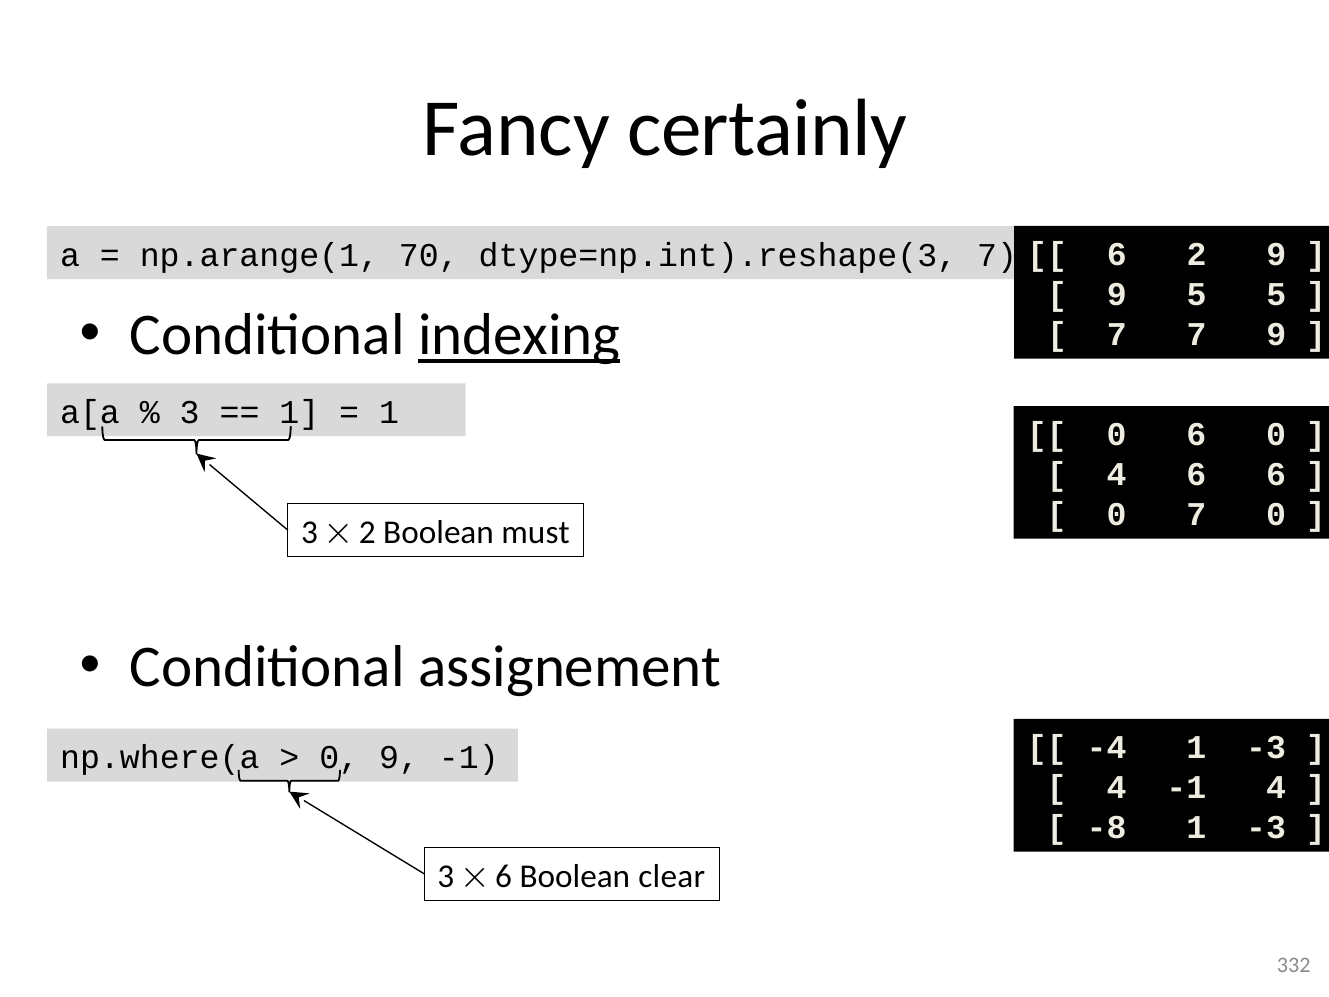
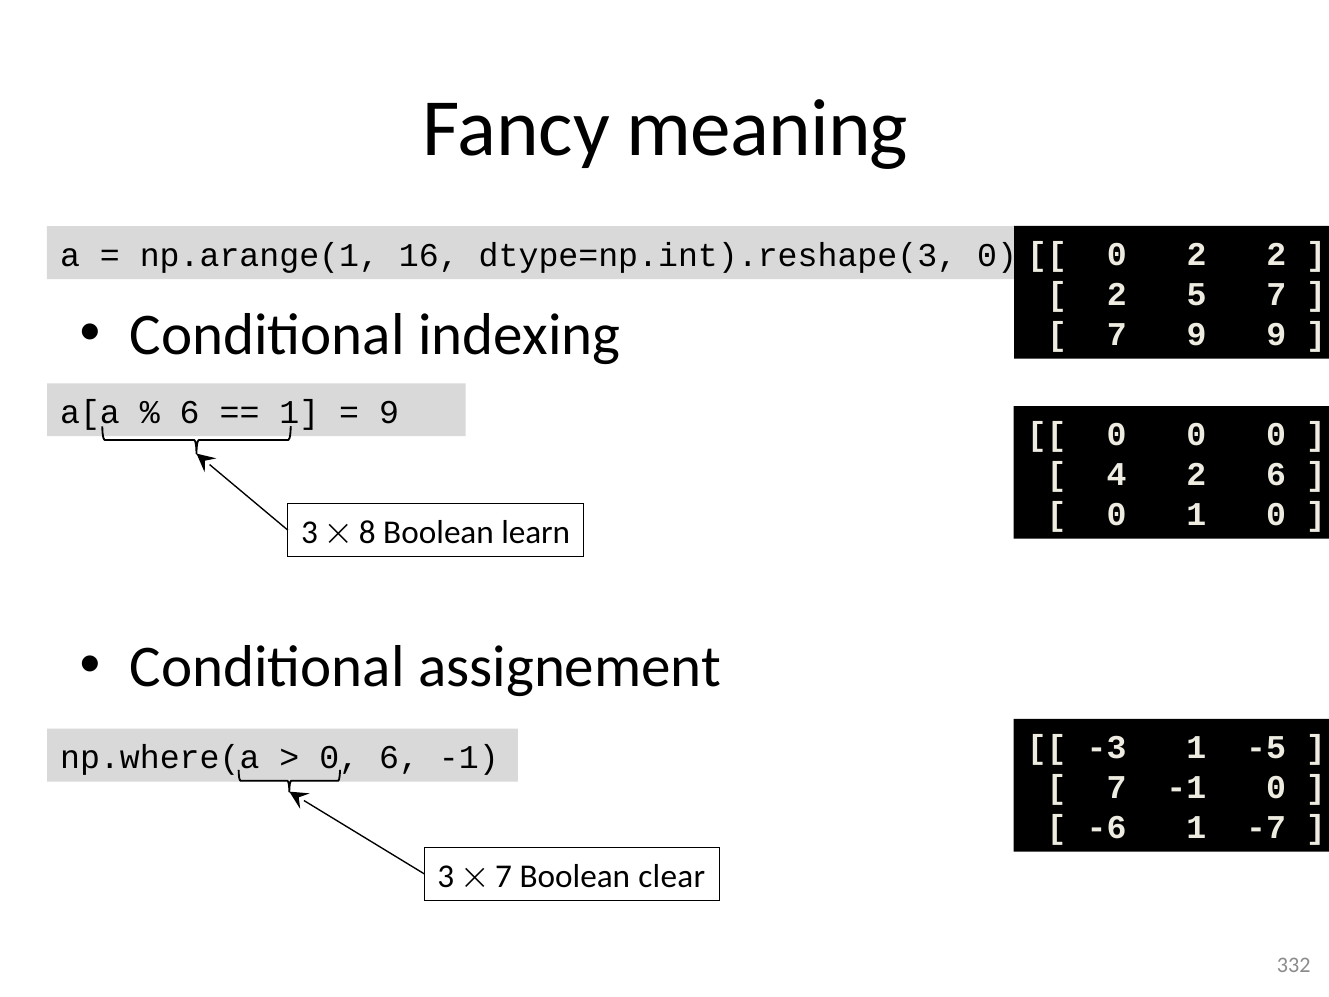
certainly: certainly -> meaning
6 at (1117, 255): 6 -> 0
2 9: 9 -> 2
70: 70 -> 16
dtype=np.int).reshape(3 7: 7 -> 0
9 at (1117, 295): 9 -> 2
5 5: 5 -> 7
indexing underline: present -> none
7 7: 7 -> 9
3 at (190, 412): 3 -> 6
1 at (389, 412): 1 -> 9
6 at (1196, 435): 6 -> 0
4 6: 6 -> 2
0 7: 7 -> 1
2 at (367, 532): 2 -> 8
must: must -> learn
-4: -4 -> -3
-3 at (1266, 748): -3 -> -5
0 9: 9 -> 6
4 at (1116, 787): 4 -> 7
-1 4: 4 -> 0
-8: -8 -> -6
-3 at (1266, 827): -3 -> -7
6 at (504, 876): 6 -> 7
